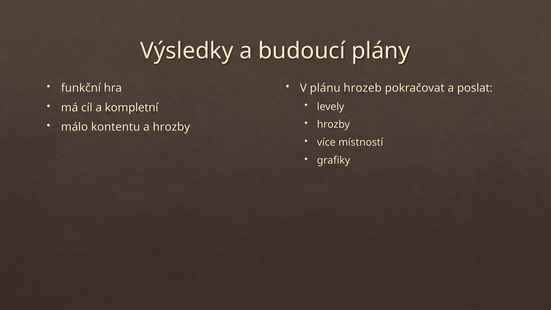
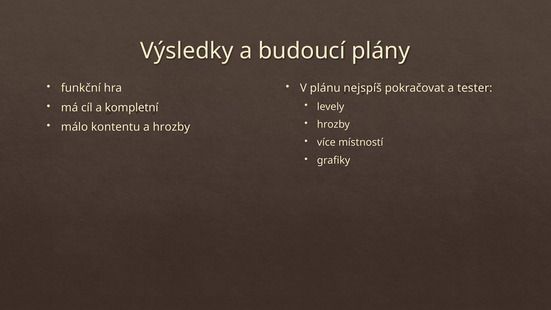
hrozeb: hrozeb -> nejspíš
poslat: poslat -> tester
